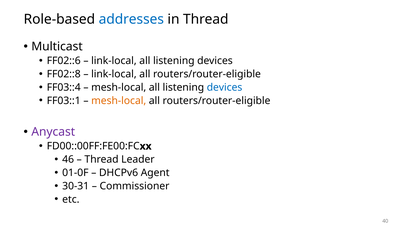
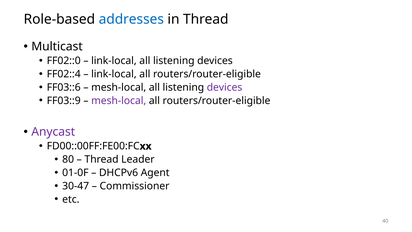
FF02::6: FF02::6 -> FF02::0
FF02::8: FF02::8 -> FF02::4
FF03::4: FF03::4 -> FF03::6
devices at (225, 87) colour: blue -> purple
FF03::1: FF03::1 -> FF03::9
mesh-local at (119, 101) colour: orange -> purple
46: 46 -> 80
30-31: 30-31 -> 30-47
